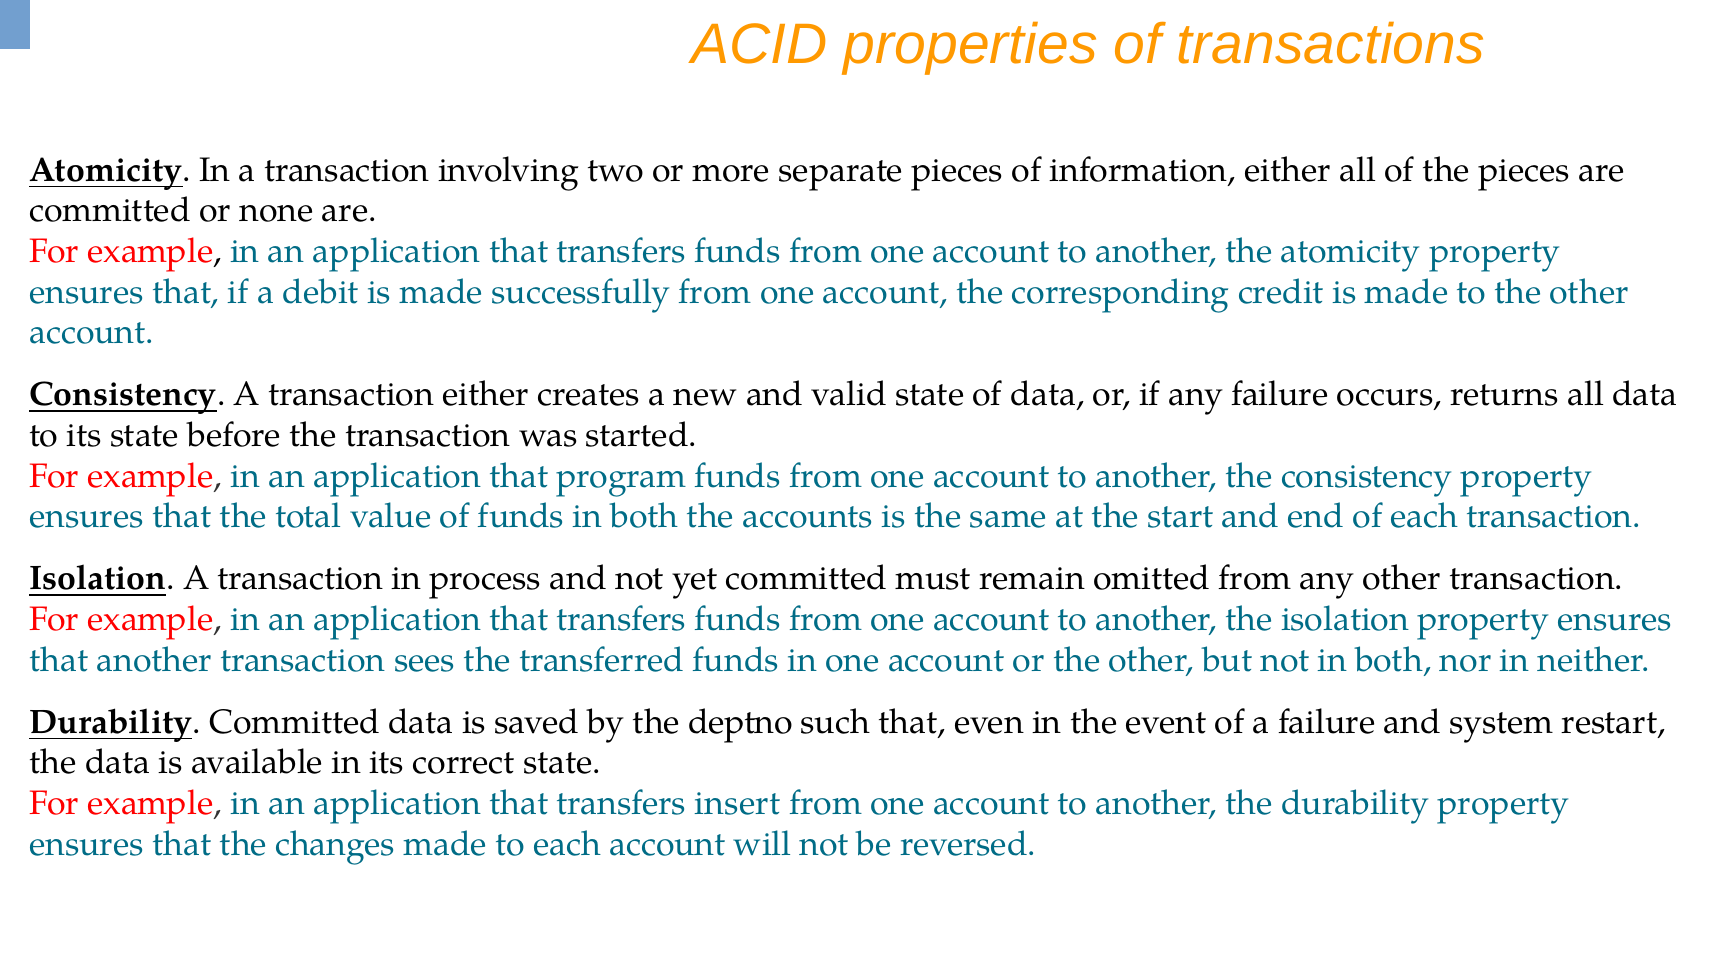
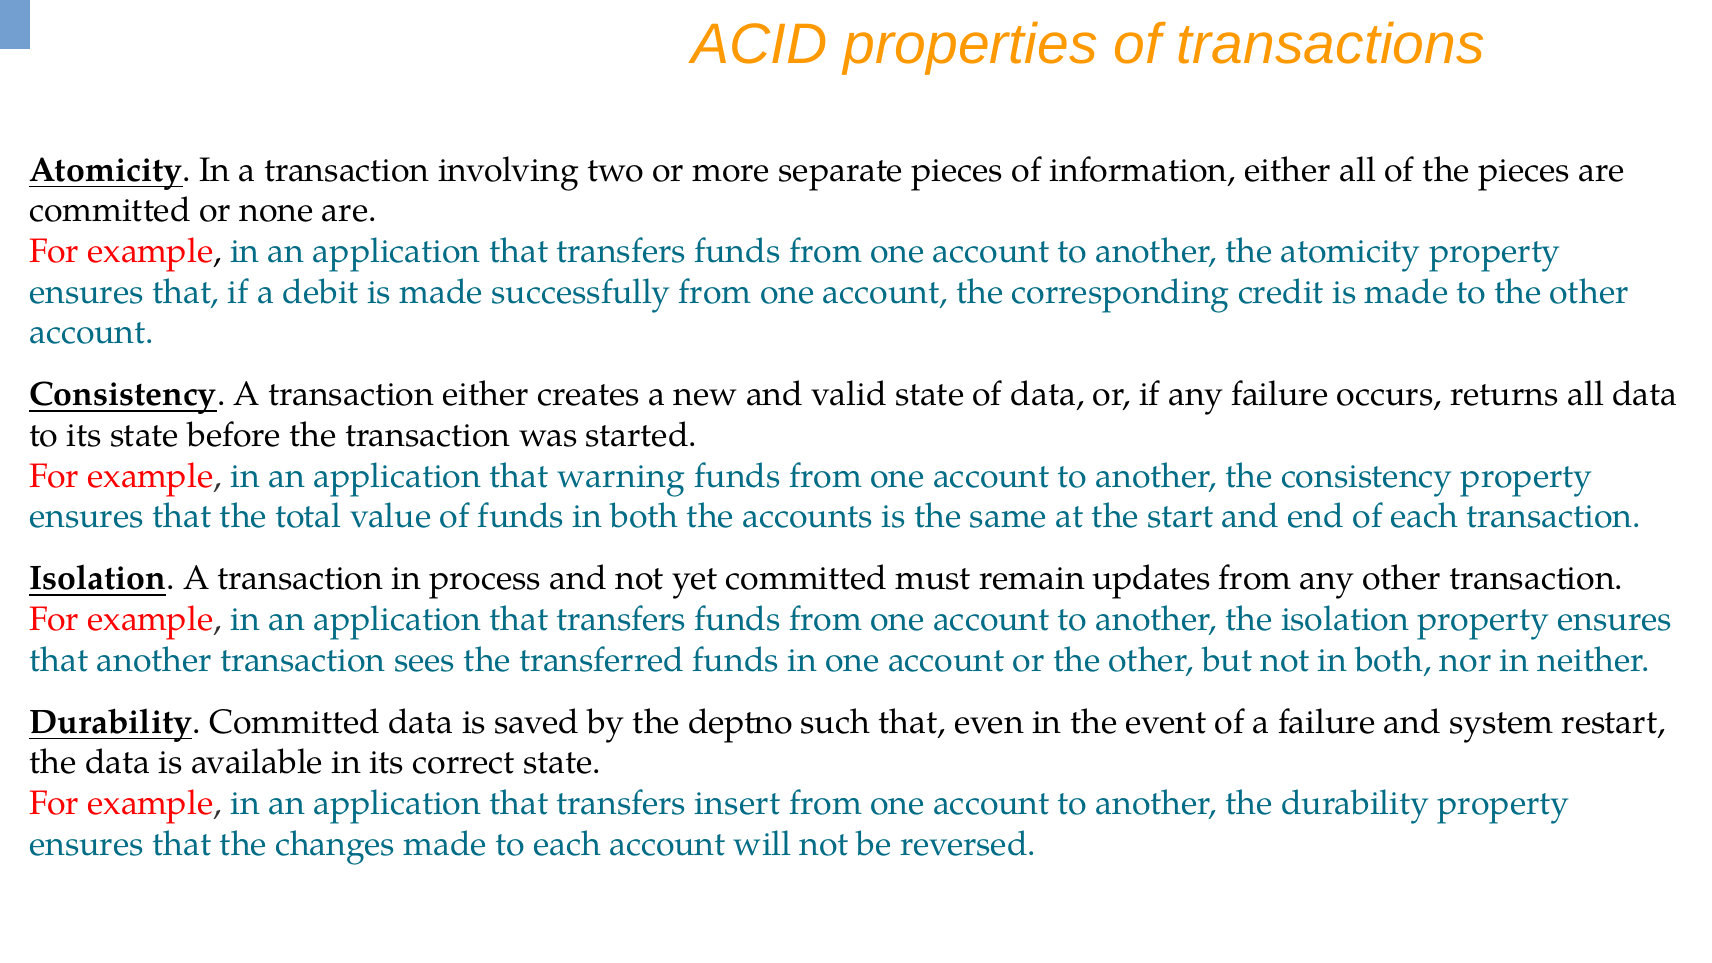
program: program -> warning
omitted: omitted -> updates
